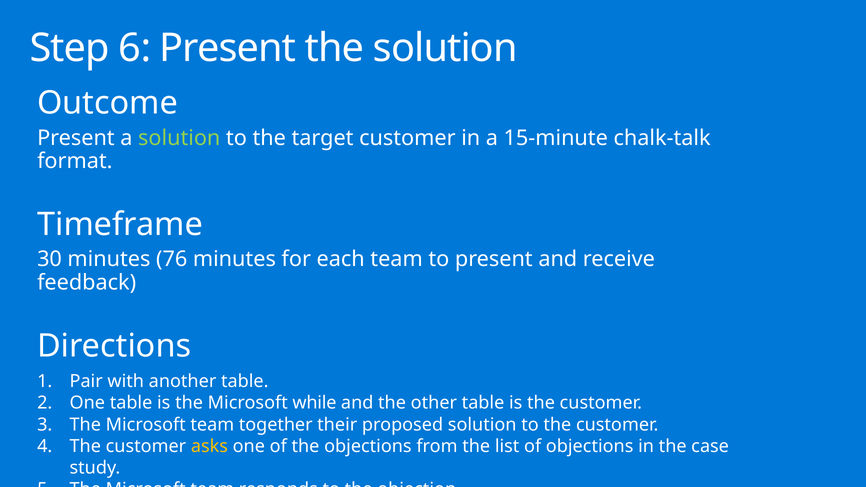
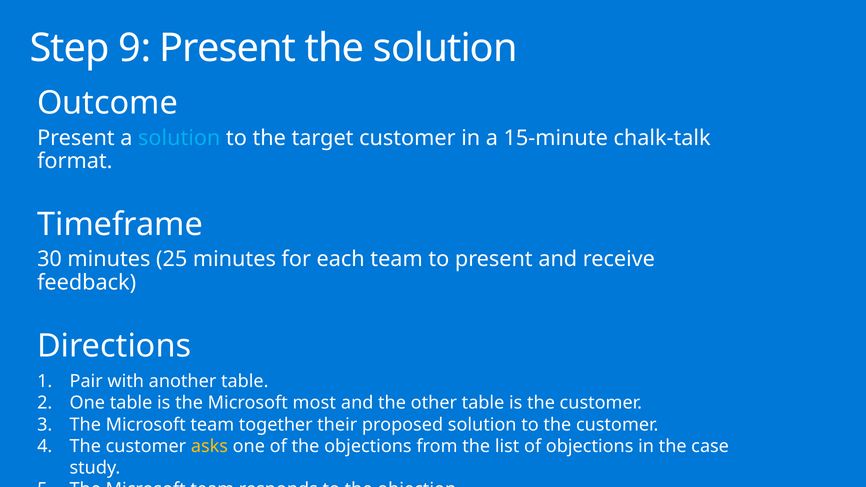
Step 6: 6 -> 9
solution at (179, 138) colour: light green -> light blue
76: 76 -> 25
while: while -> most
